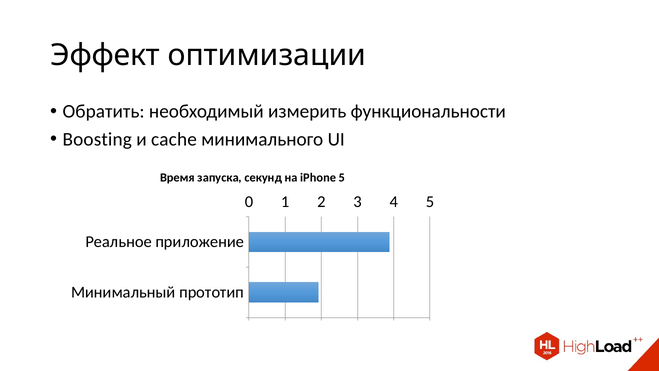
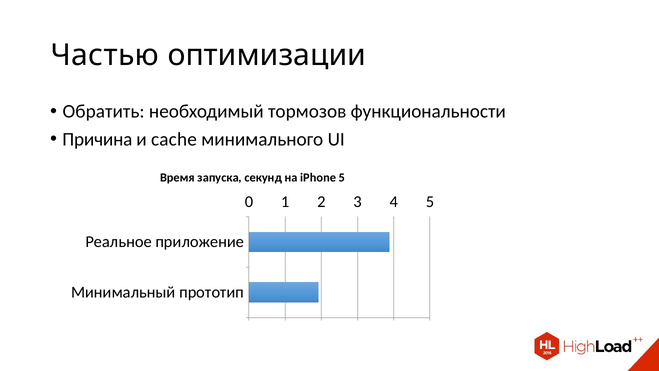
Эффект: Эффект -> Частью
измерить: измерить -> тормозов
Boosting: Boosting -> Причина
